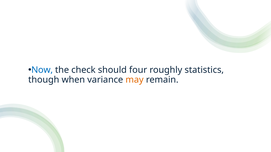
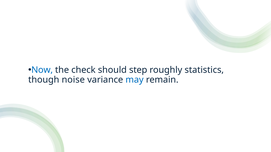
four: four -> step
when: when -> noise
may colour: orange -> blue
